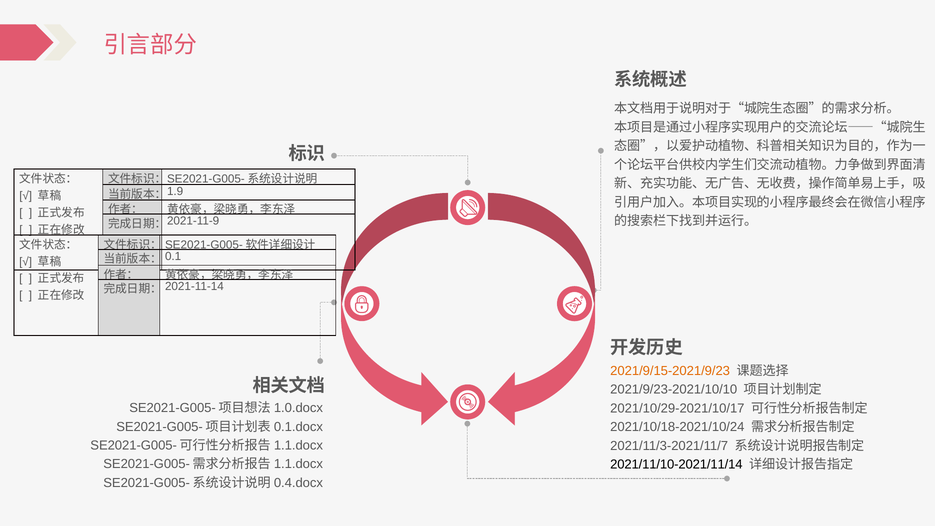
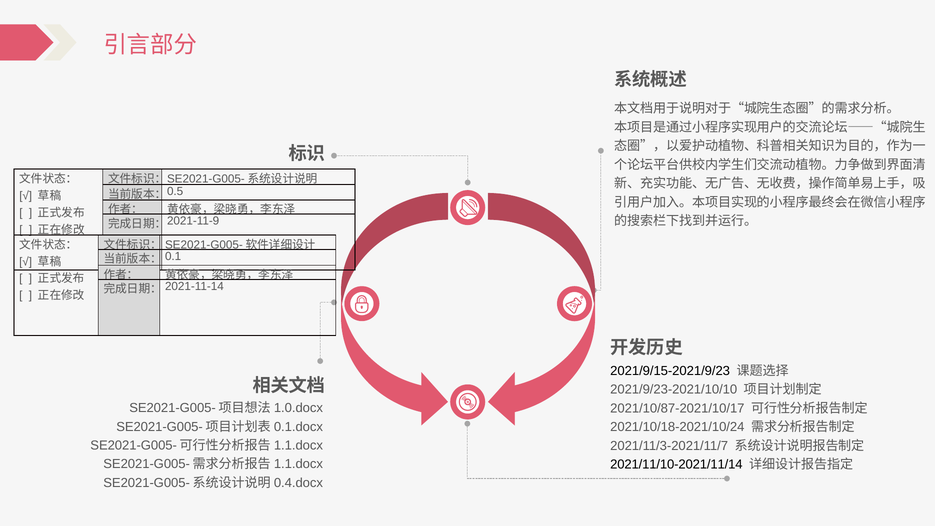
1.9: 1.9 -> 0.5
2021/9/15-2021/9/23 colour: orange -> black
2021/10/29-2021/10/17: 2021/10/29-2021/10/17 -> 2021/10/87-2021/10/17
